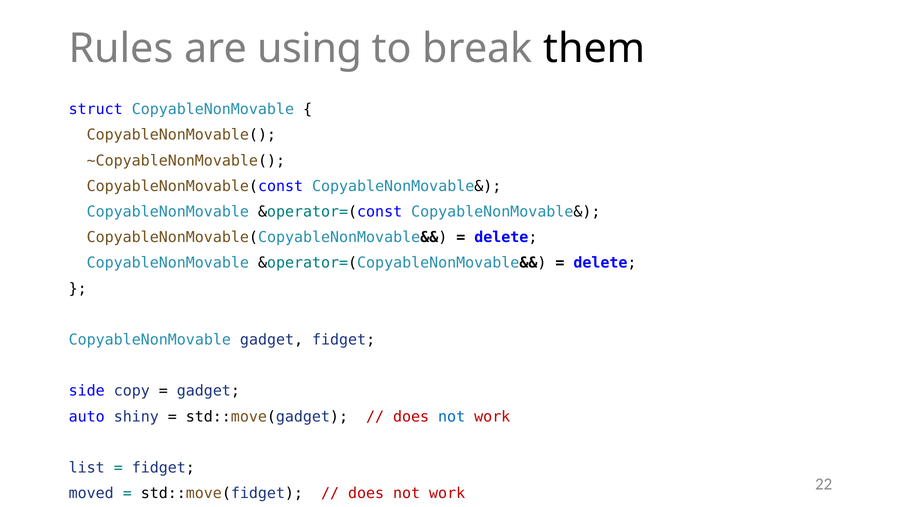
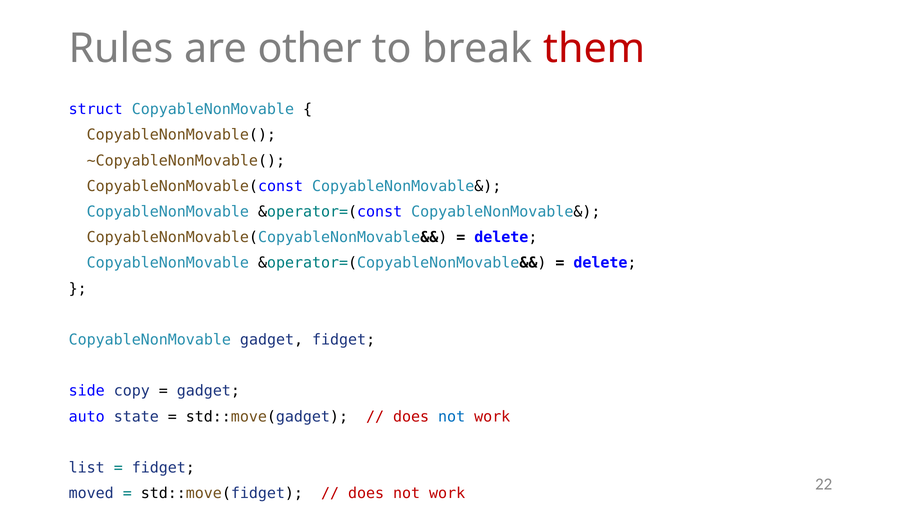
using: using -> other
them colour: black -> red
shiny: shiny -> state
